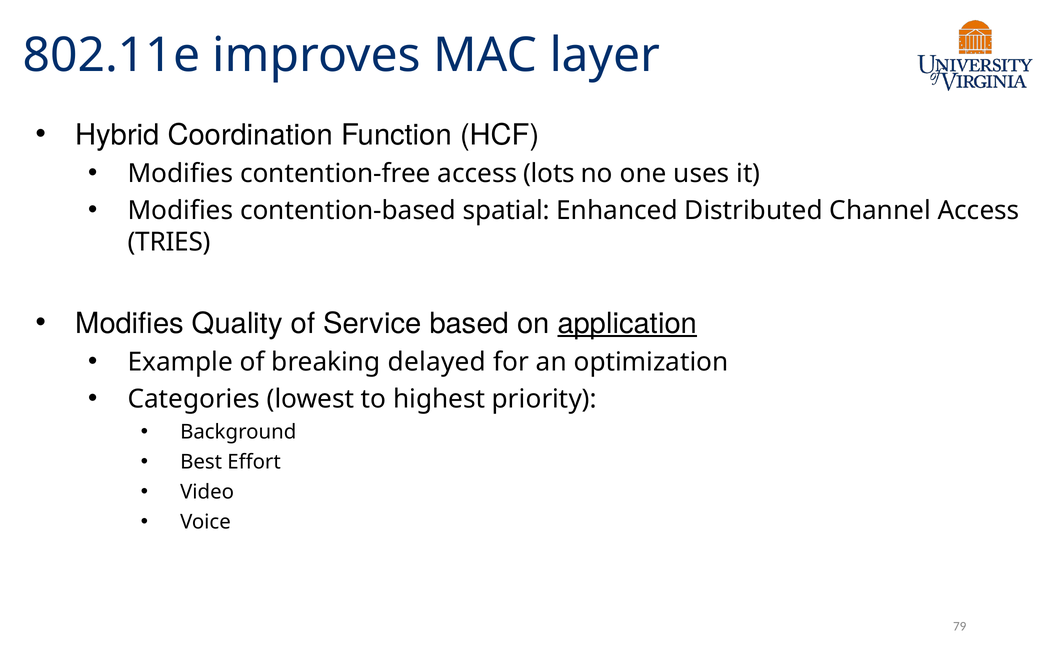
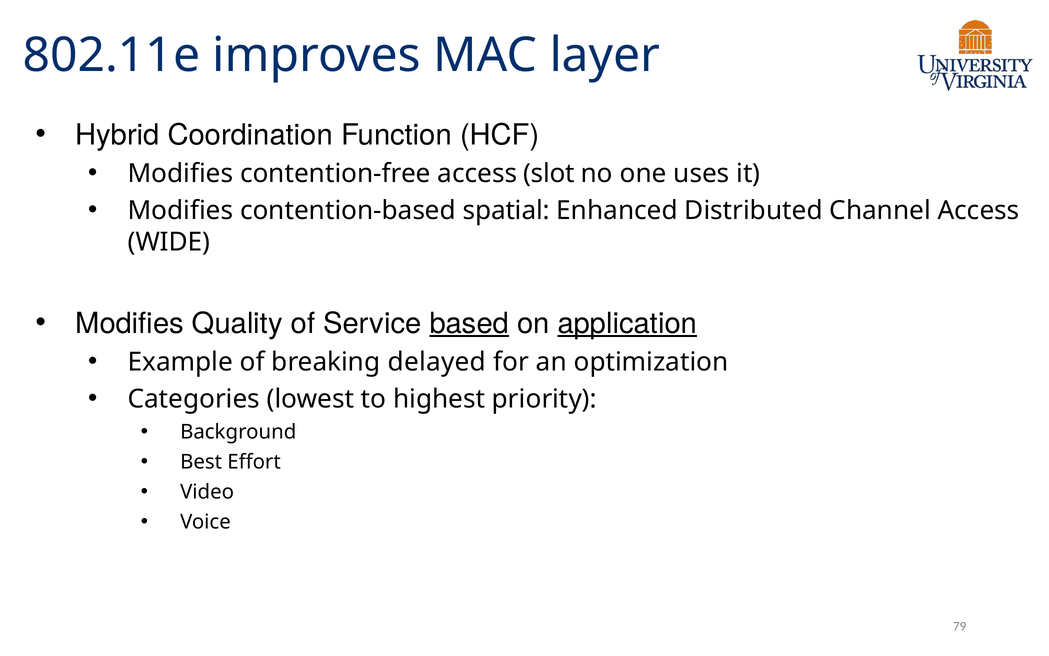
lots: lots -> slot
TRIES: TRIES -> WIDE
based underline: none -> present
